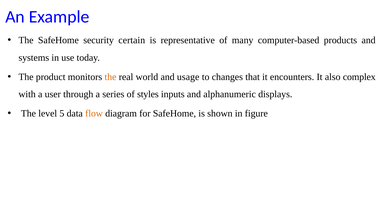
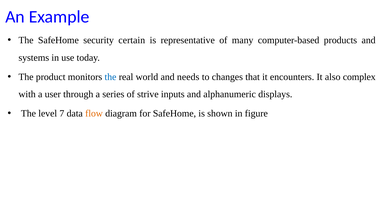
the at (111, 77) colour: orange -> blue
usage: usage -> needs
styles: styles -> strive
5: 5 -> 7
